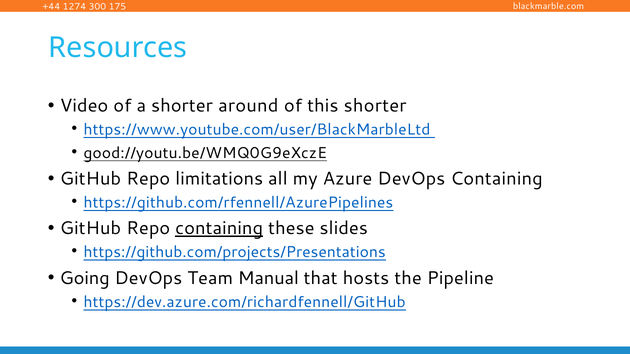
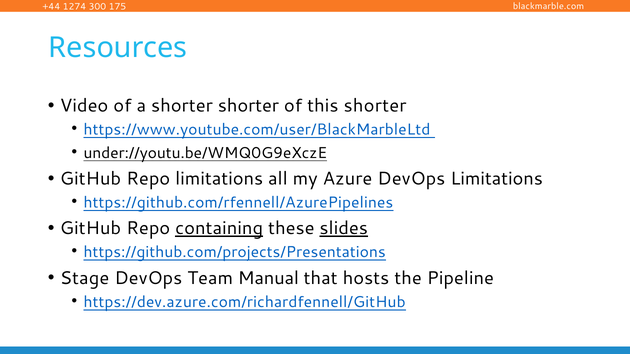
shorter around: around -> shorter
good://youtu.be/WMQ0G9eXczE: good://youtu.be/WMQ0G9eXczE -> under://youtu.be/WMQ0G9eXczE
DevOps Containing: Containing -> Limitations
slides underline: none -> present
Going: Going -> Stage
